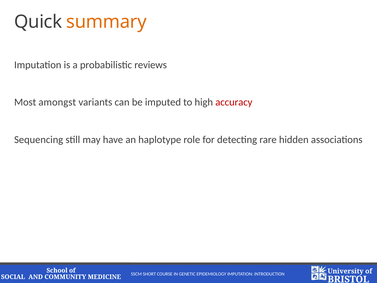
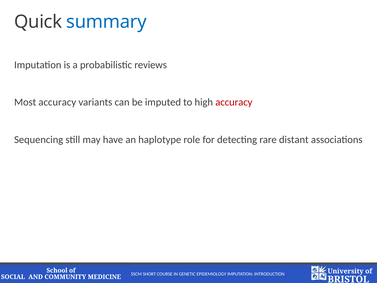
summary colour: orange -> blue
Most amongst: amongst -> accuracy
hidden: hidden -> distant
